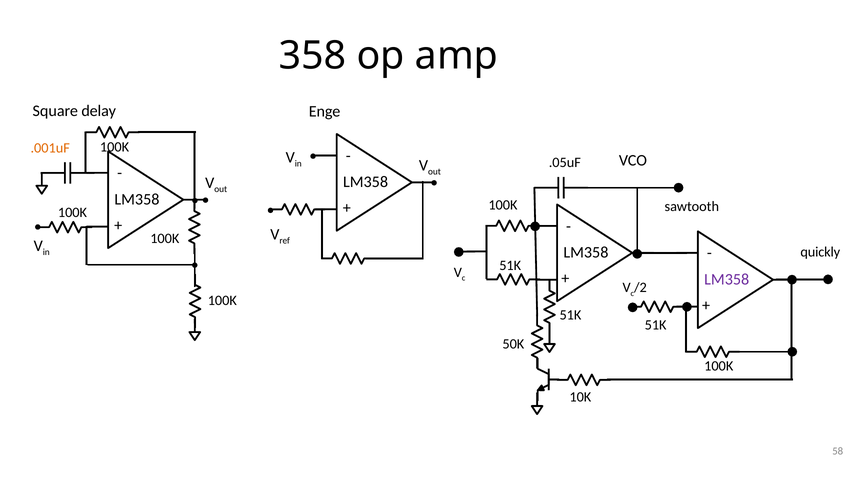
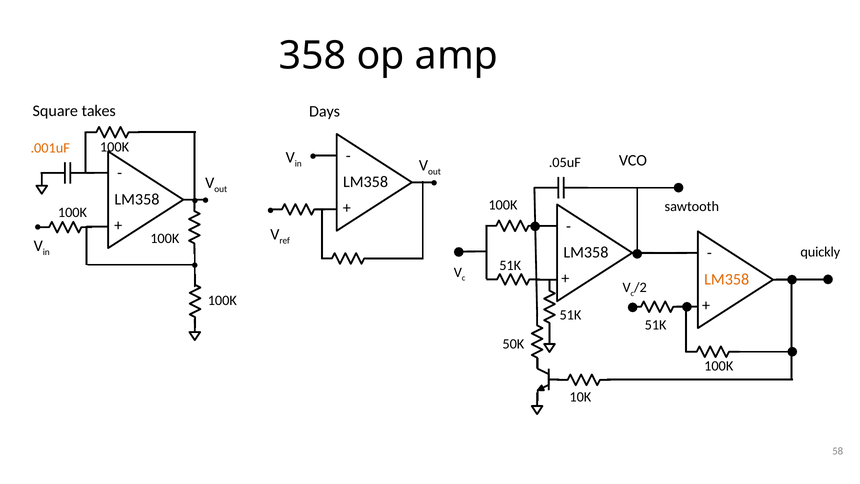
delay: delay -> takes
Enge: Enge -> Days
LM358 at (727, 279) colour: purple -> orange
